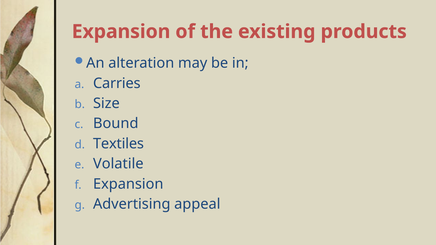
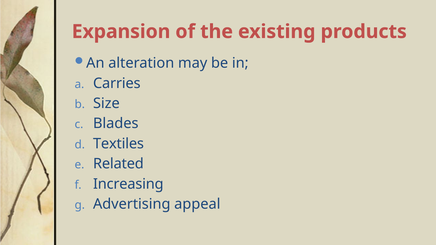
Bound: Bound -> Blades
Volatile: Volatile -> Related
Expansion at (128, 184): Expansion -> Increasing
